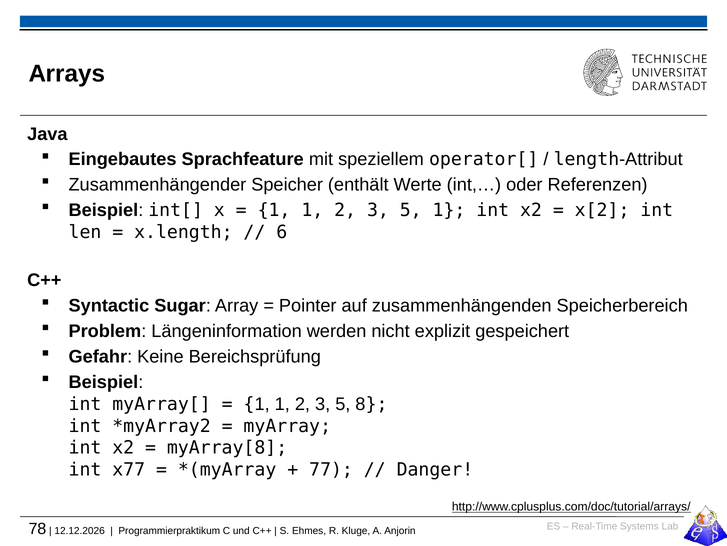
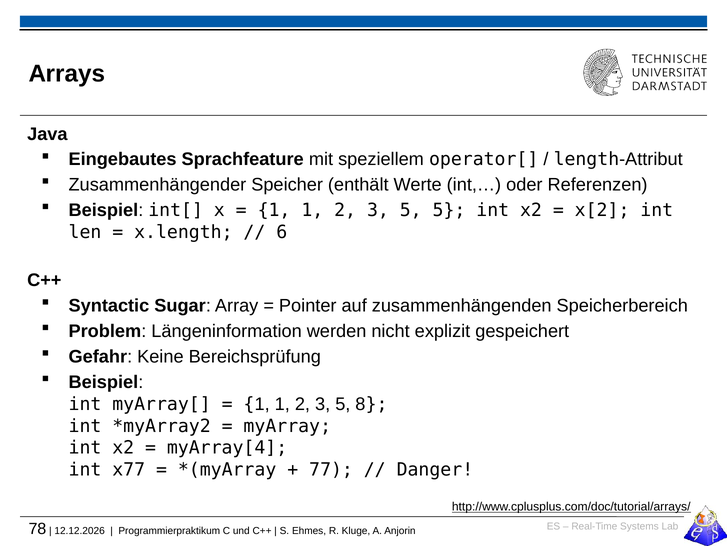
5 1: 1 -> 5
myArray[8: myArray[8 -> myArray[4
